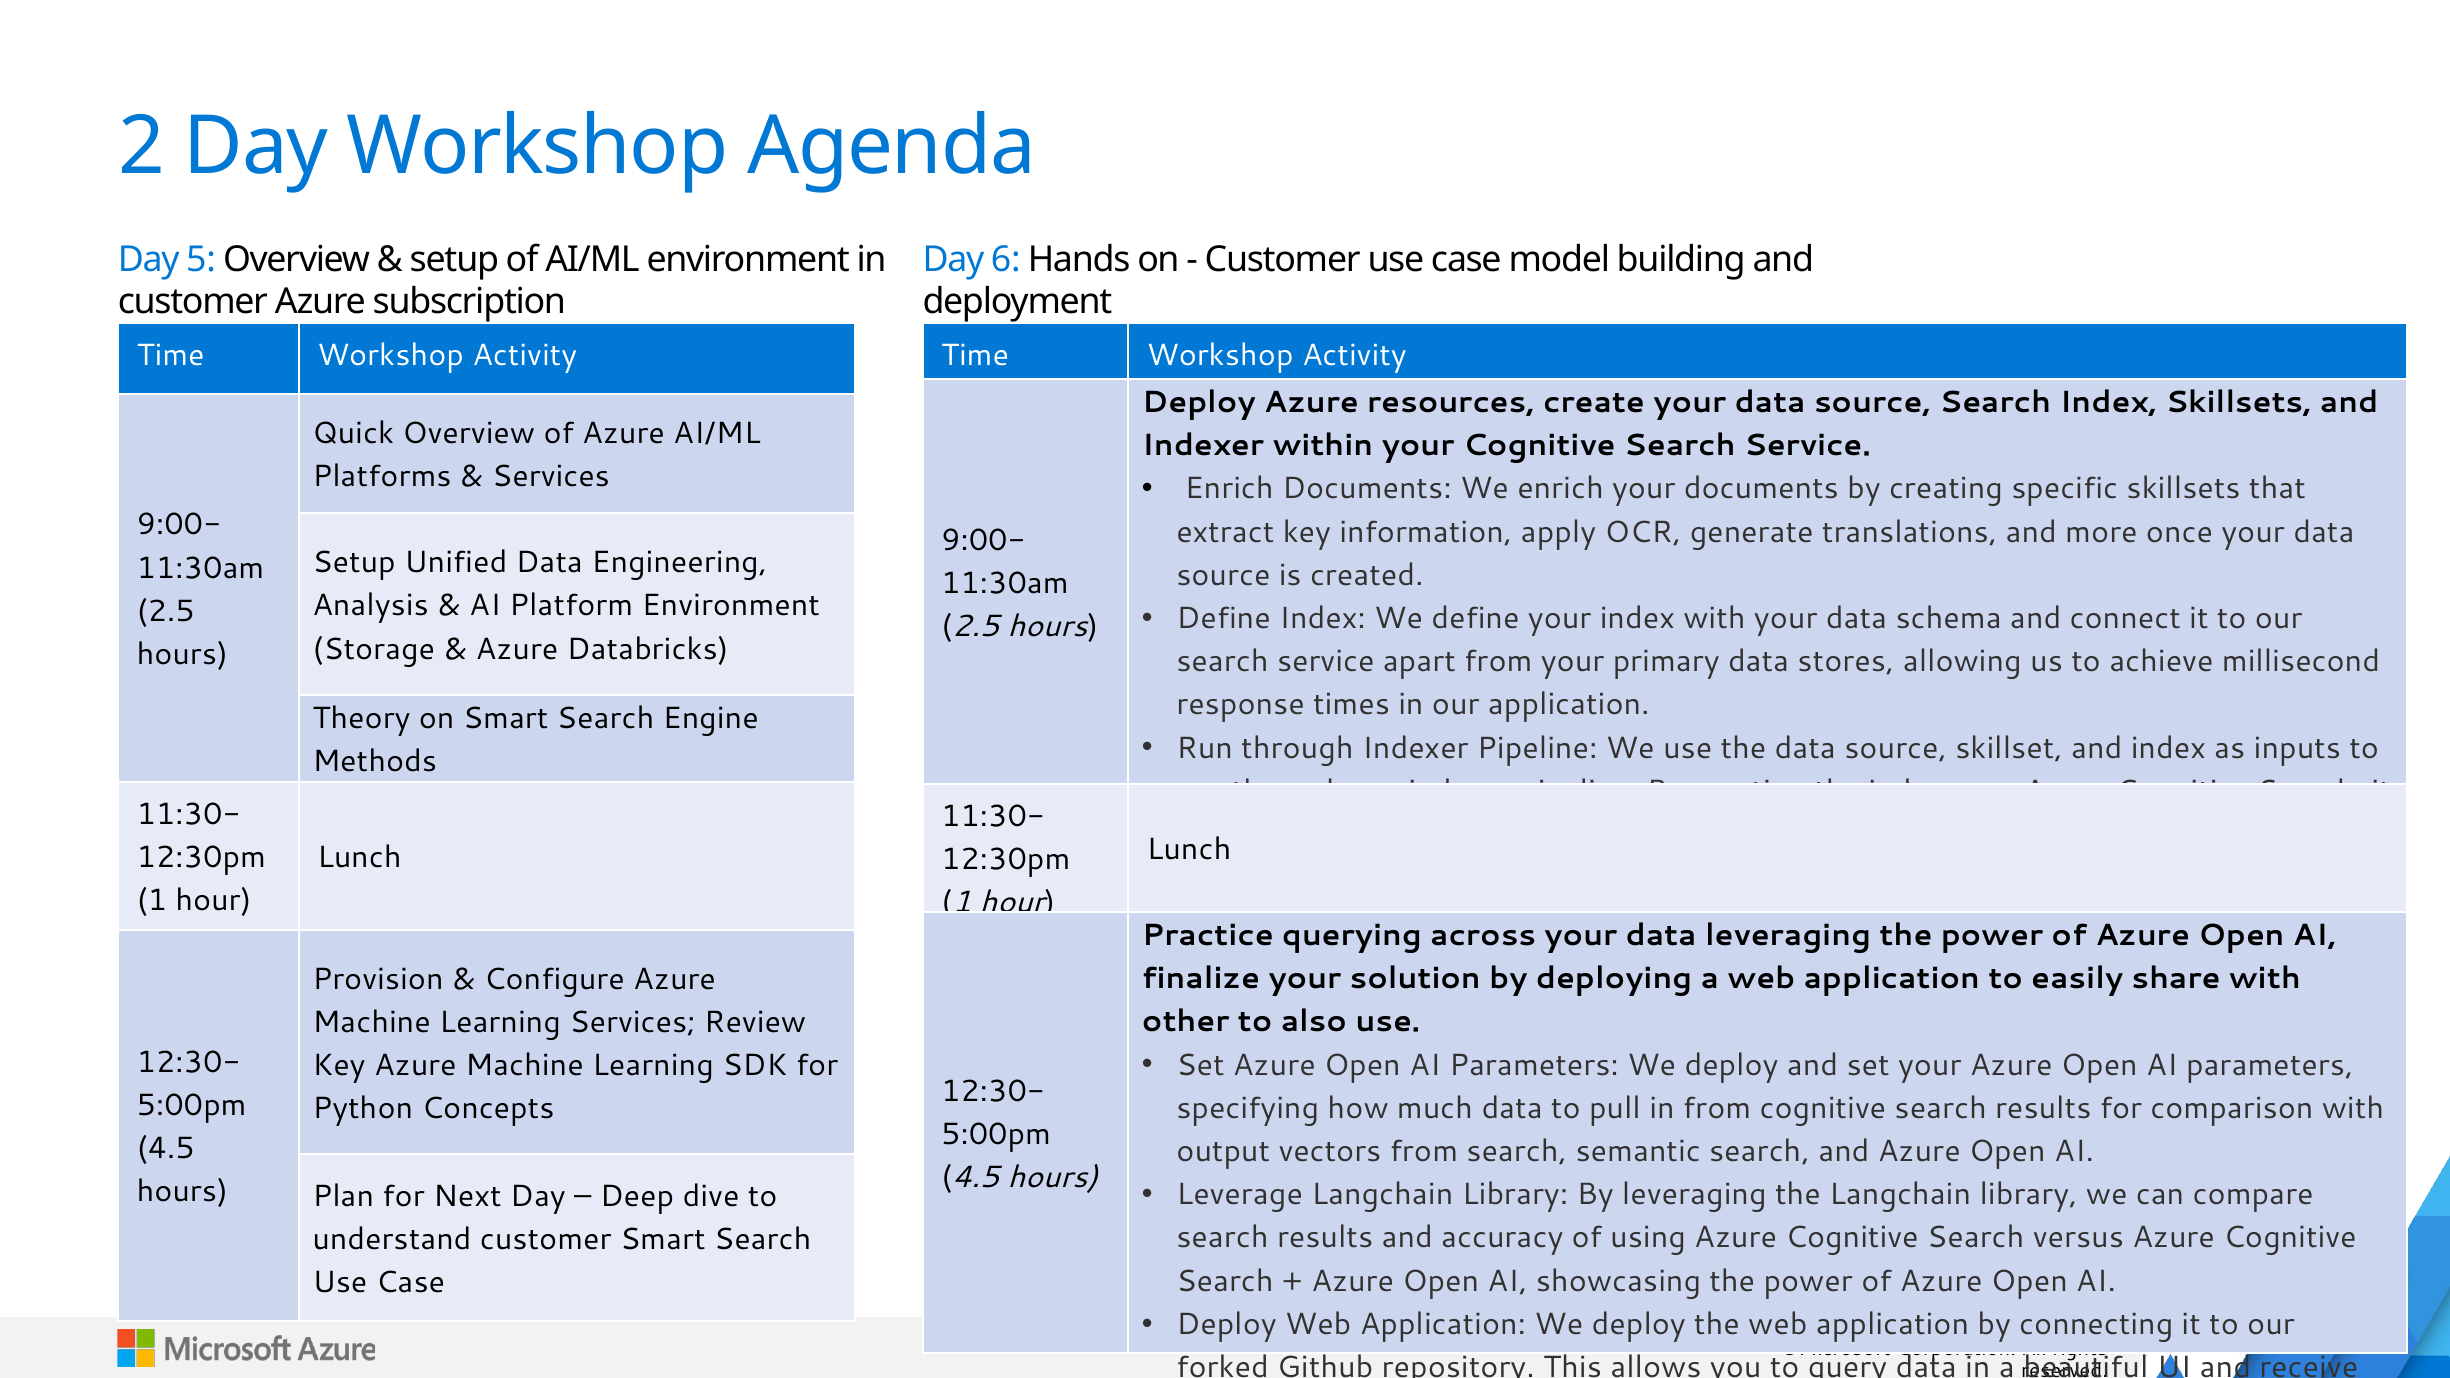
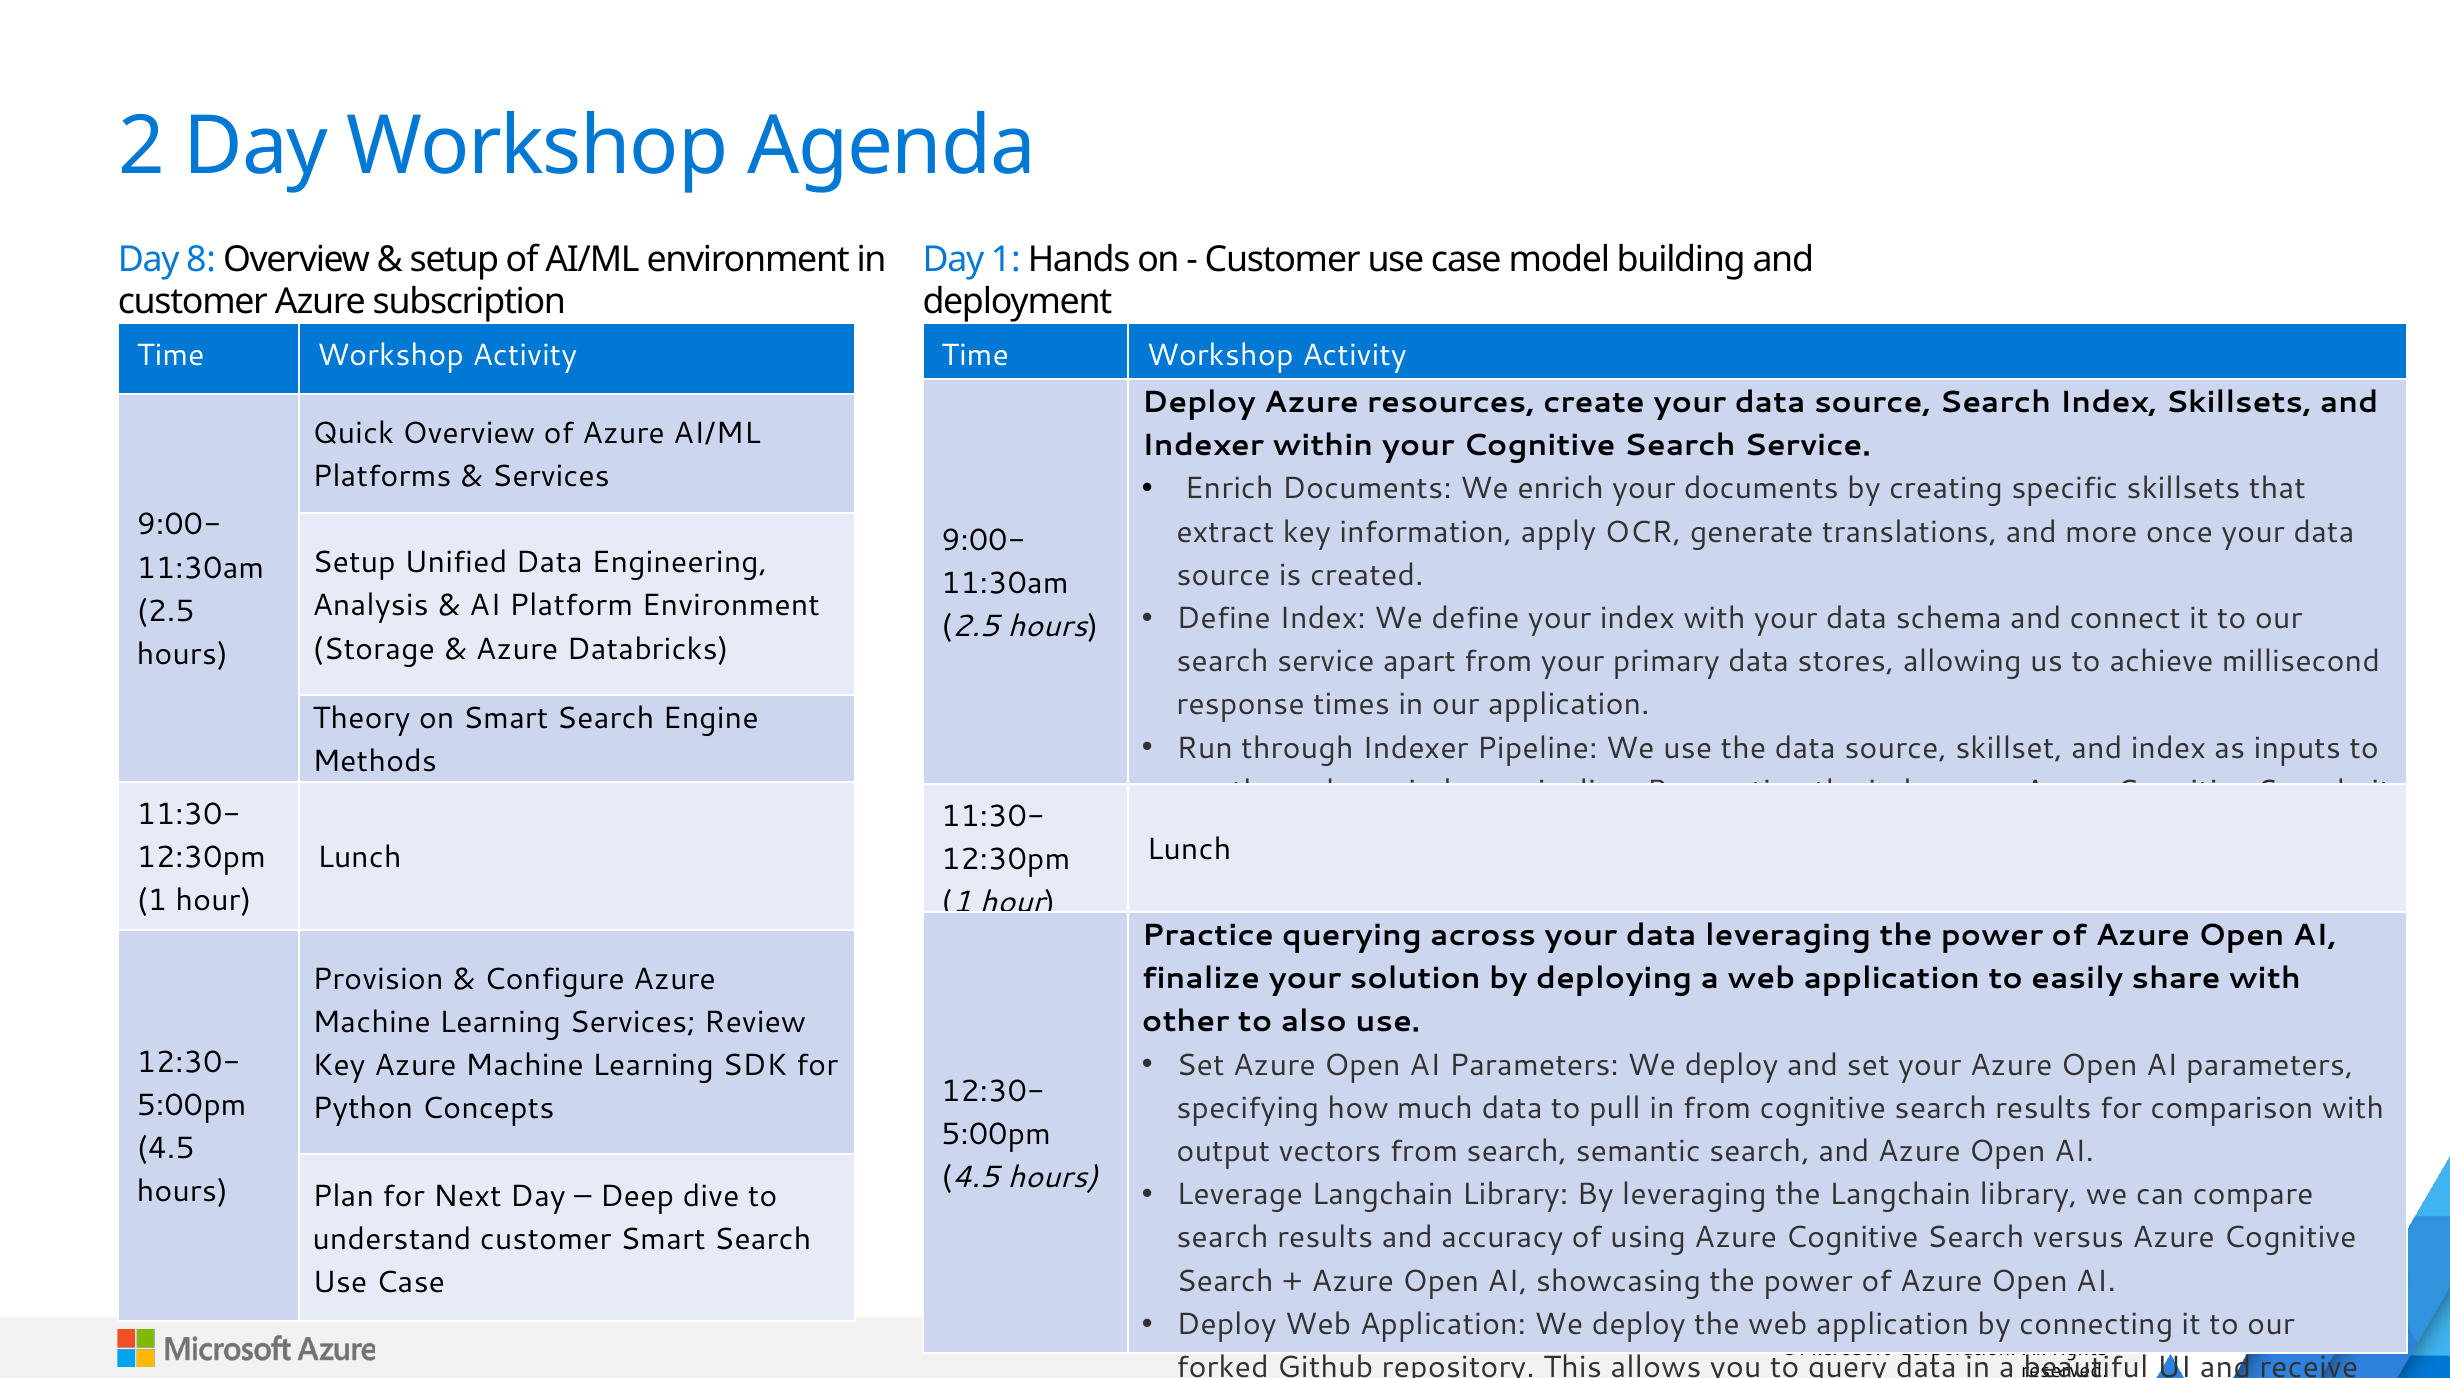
5: 5 -> 8
Day 6: 6 -> 1
